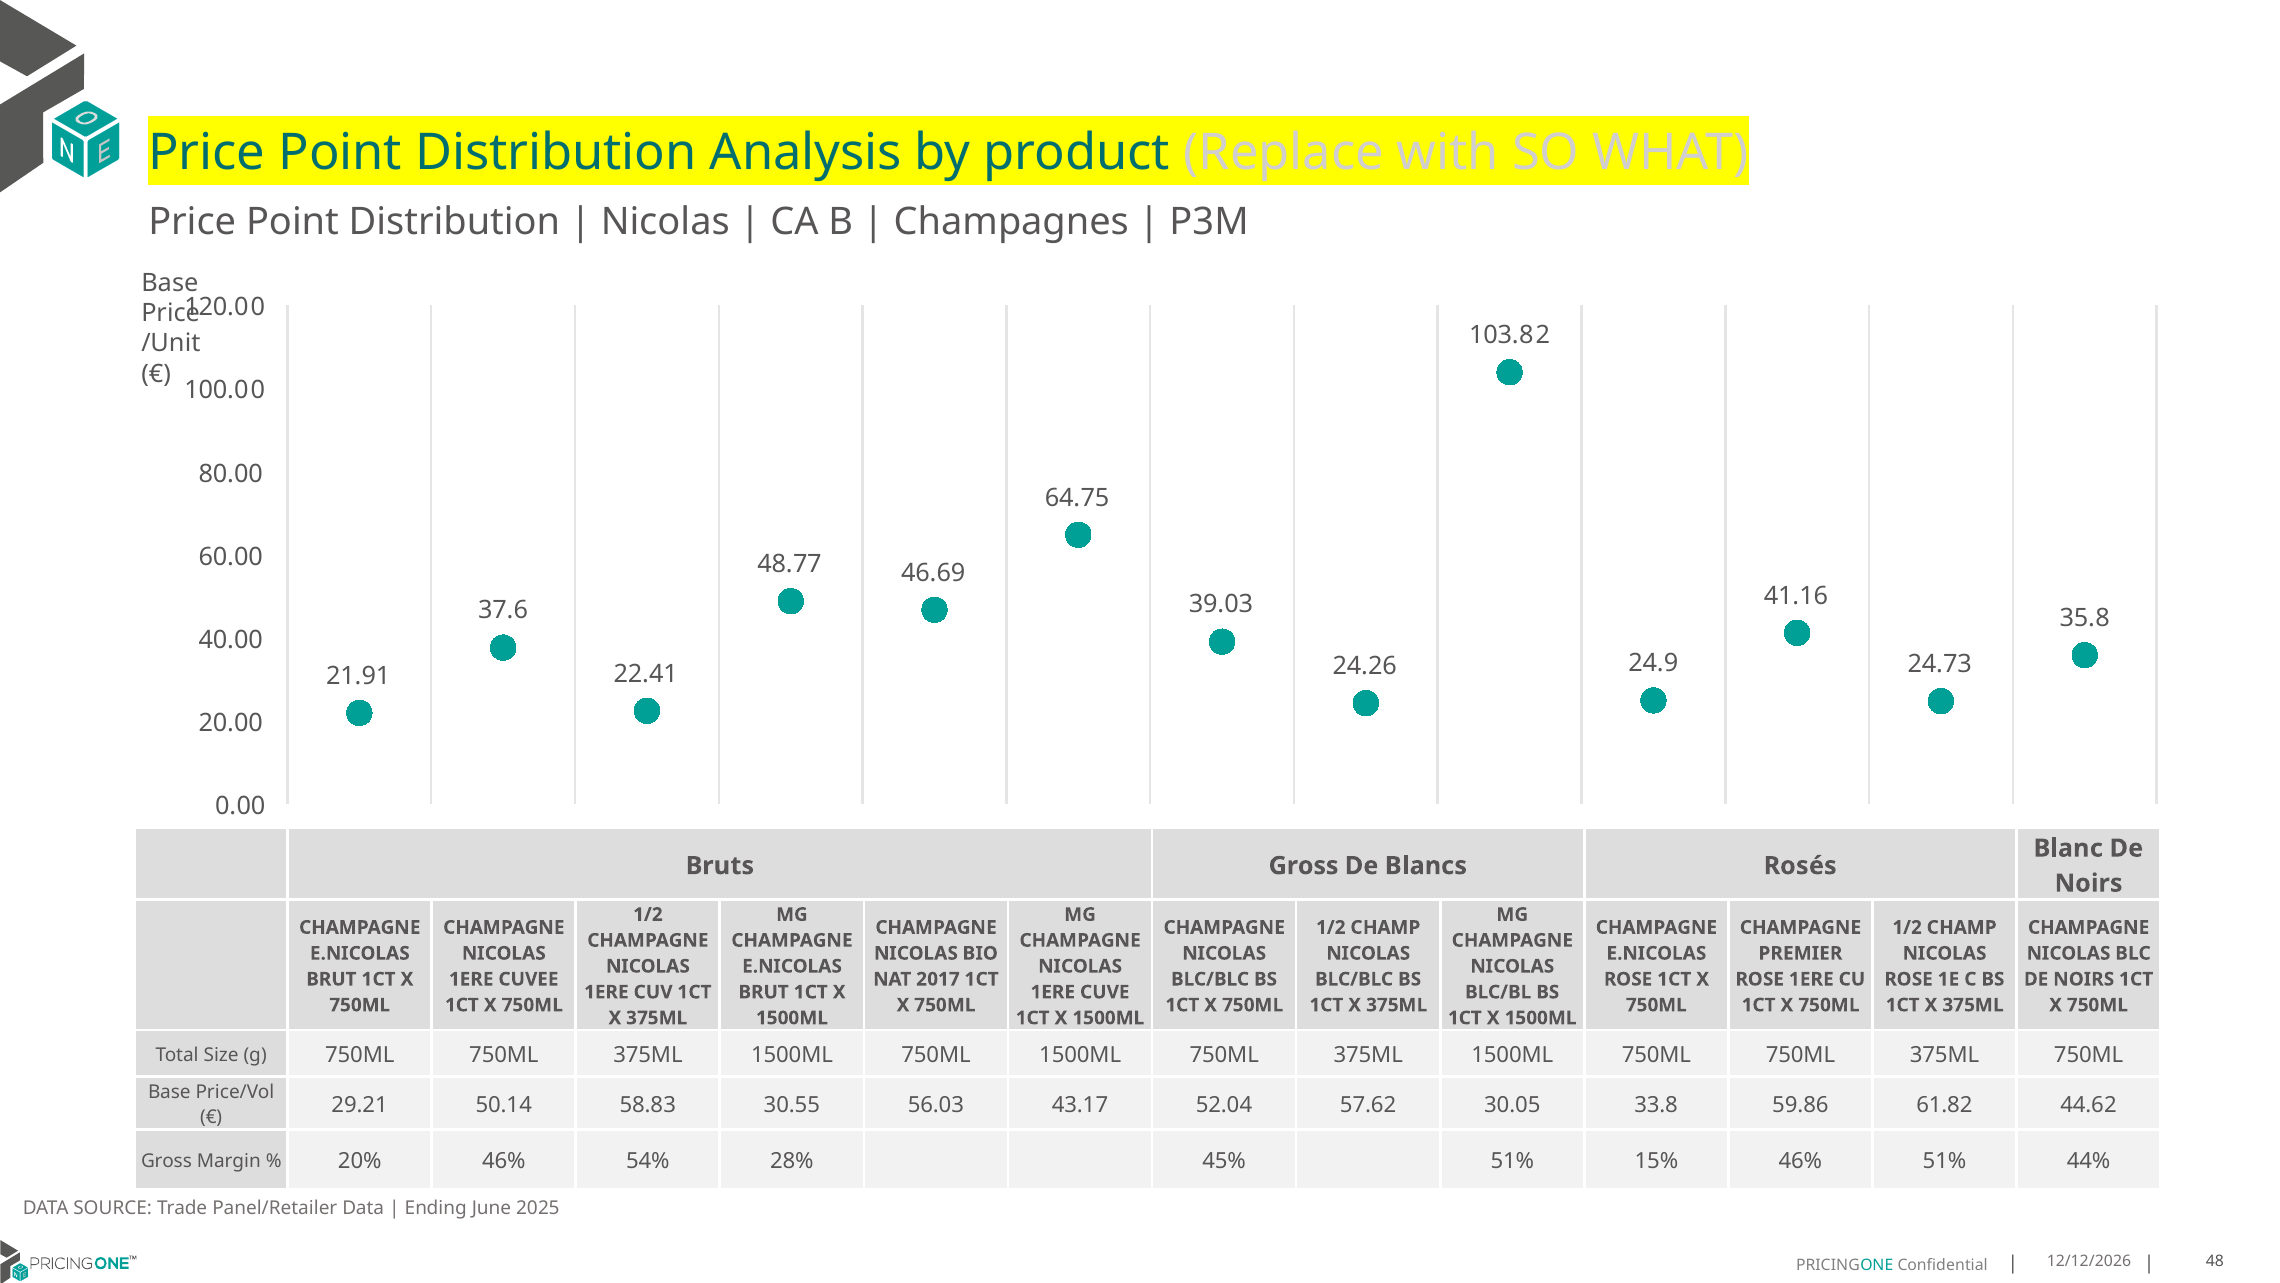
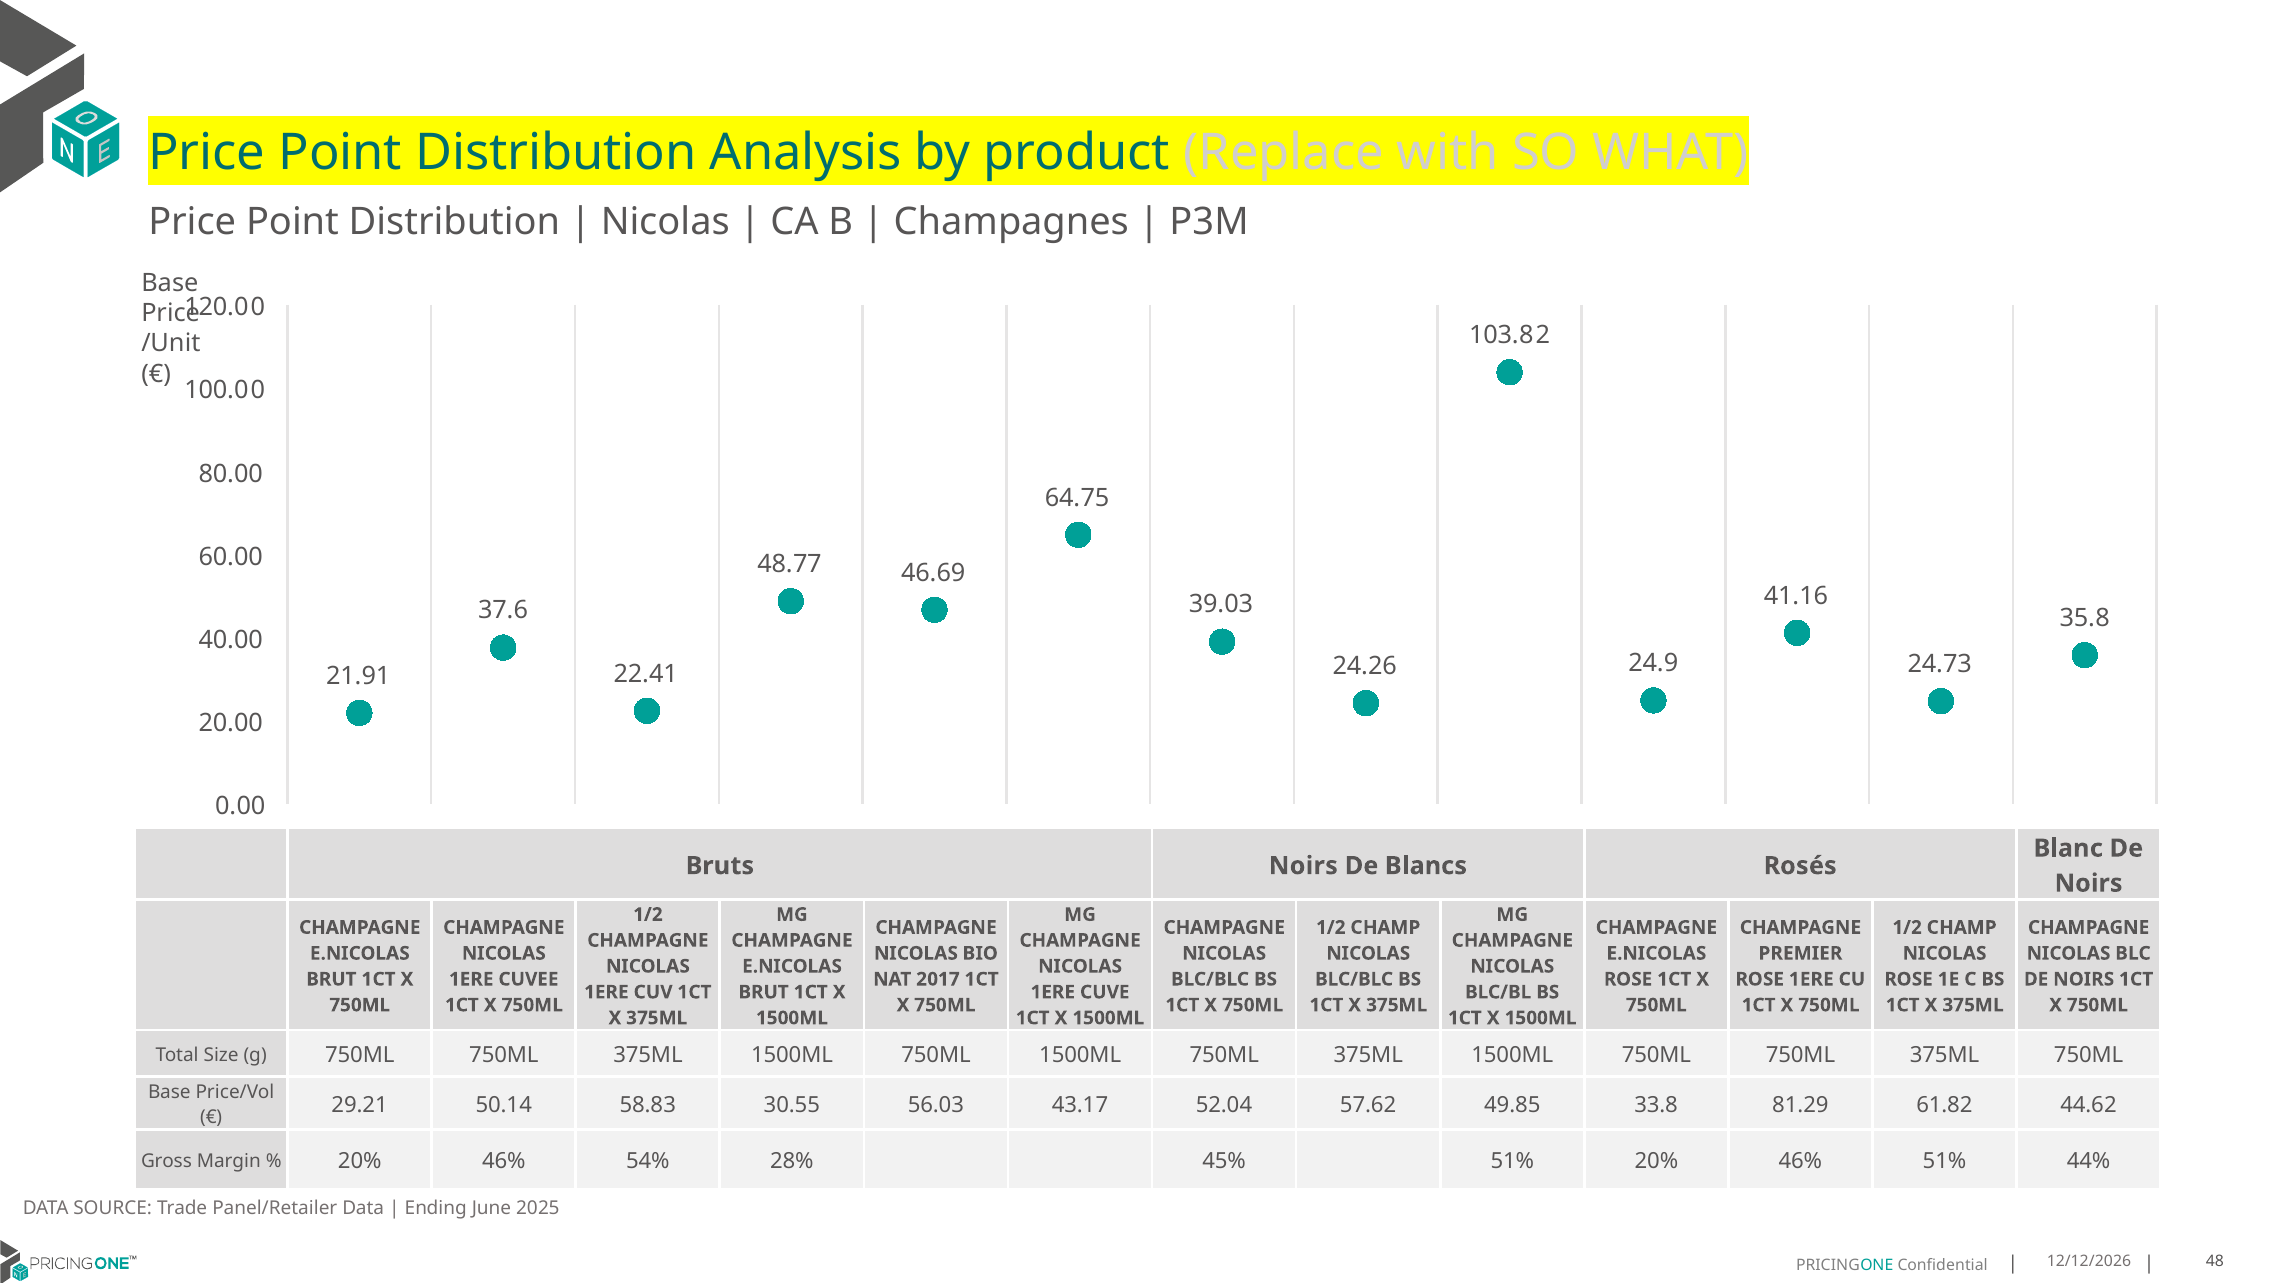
Bruts Gross: Gross -> Noirs
30.05: 30.05 -> 49.85
59.86: 59.86 -> 81.29
51% 15%: 15% -> 20%
